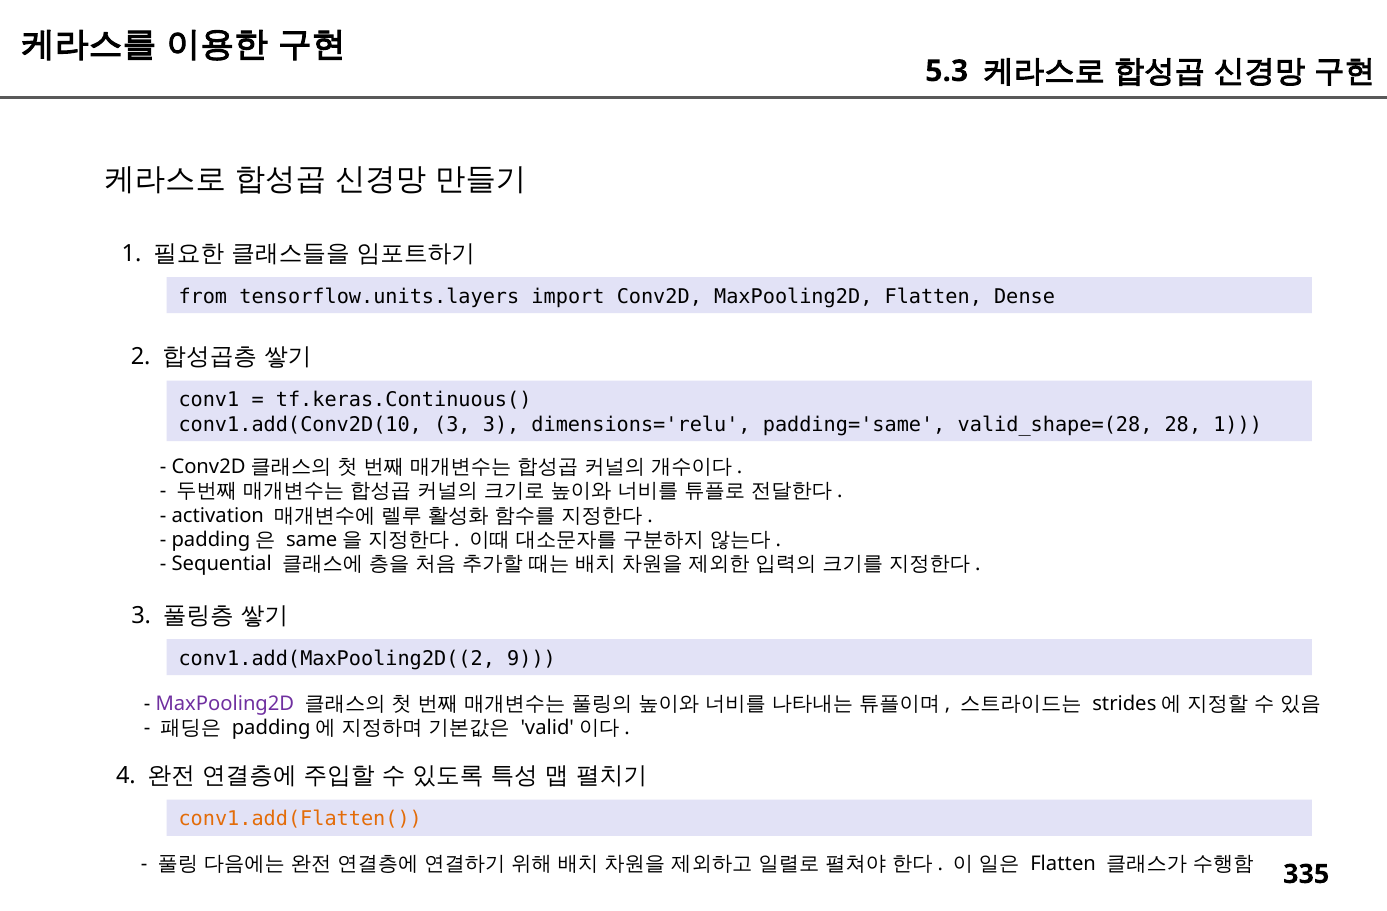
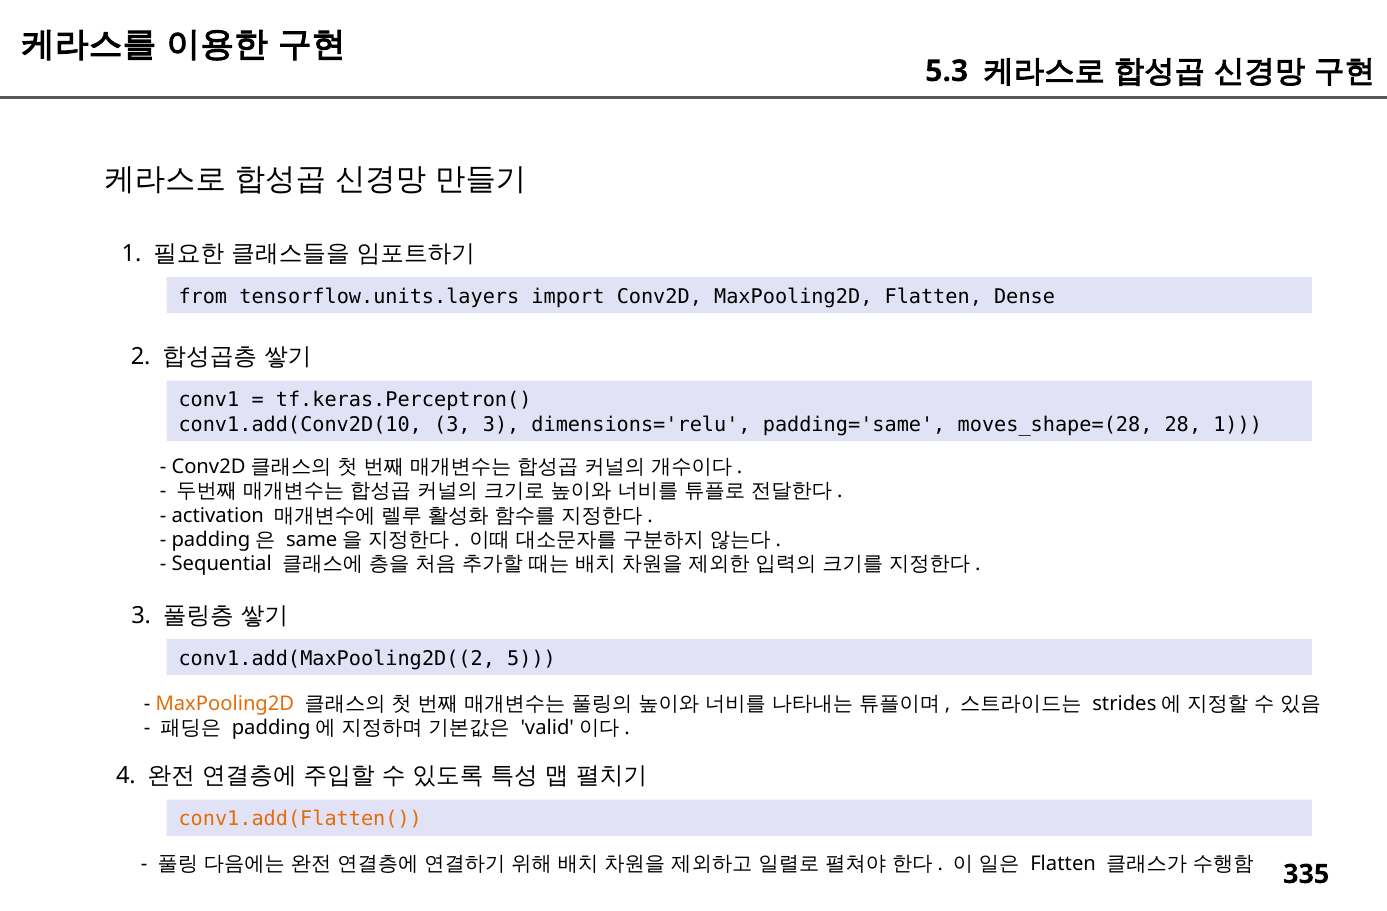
tf.keras.Continuous(: tf.keras.Continuous( -> tf.keras.Perceptron(
valid_shape=(28: valid_shape=(28 -> moves_shape=(28
9: 9 -> 5
MaxPooling2D at (225, 703) colour: purple -> orange
